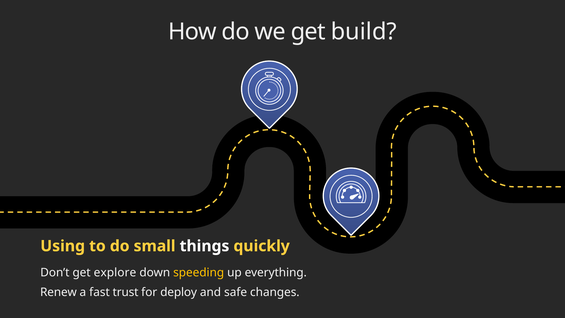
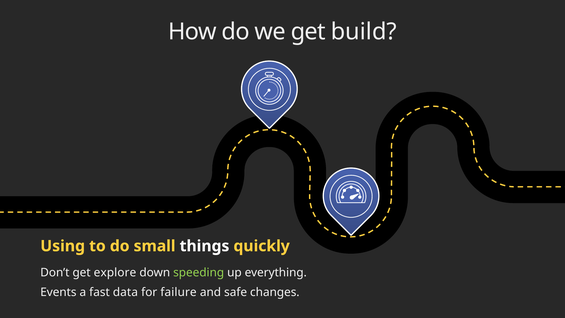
speeding colour: yellow -> light green
Renew: Renew -> Events
trust: trust -> data
deploy: deploy -> failure
